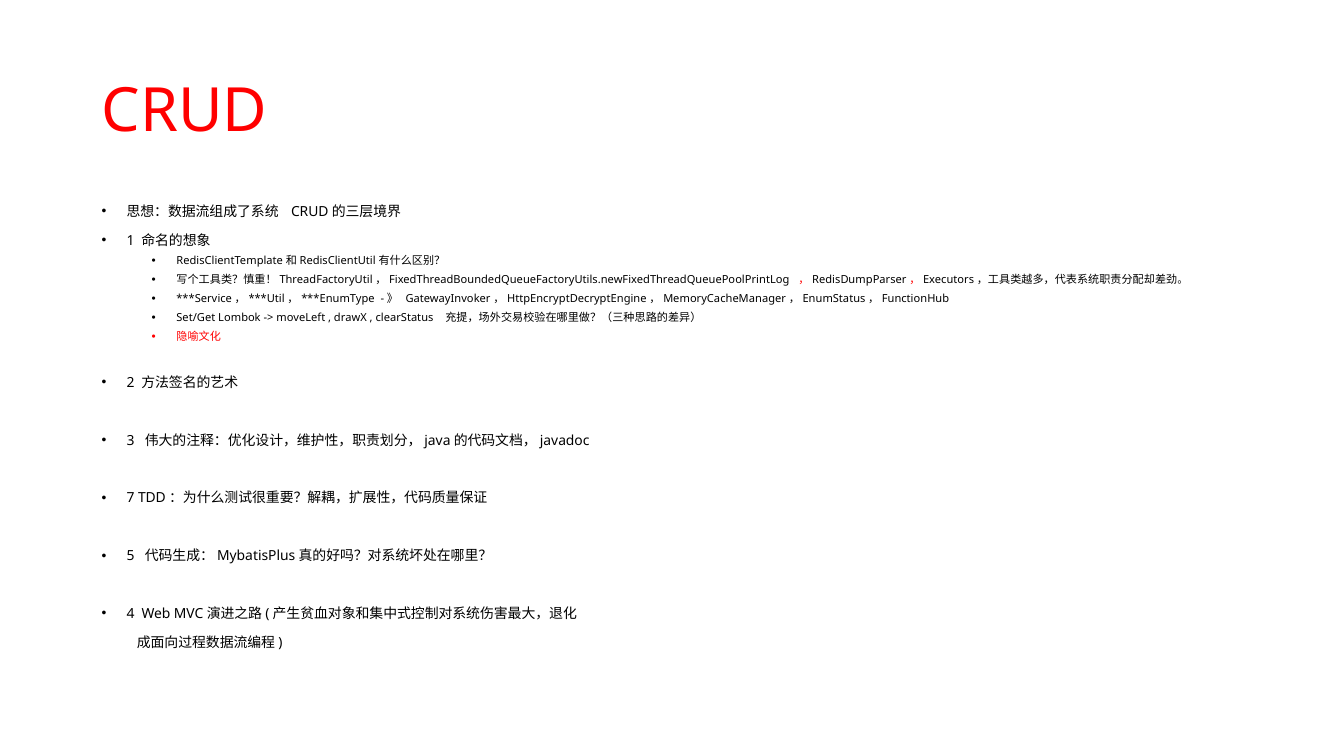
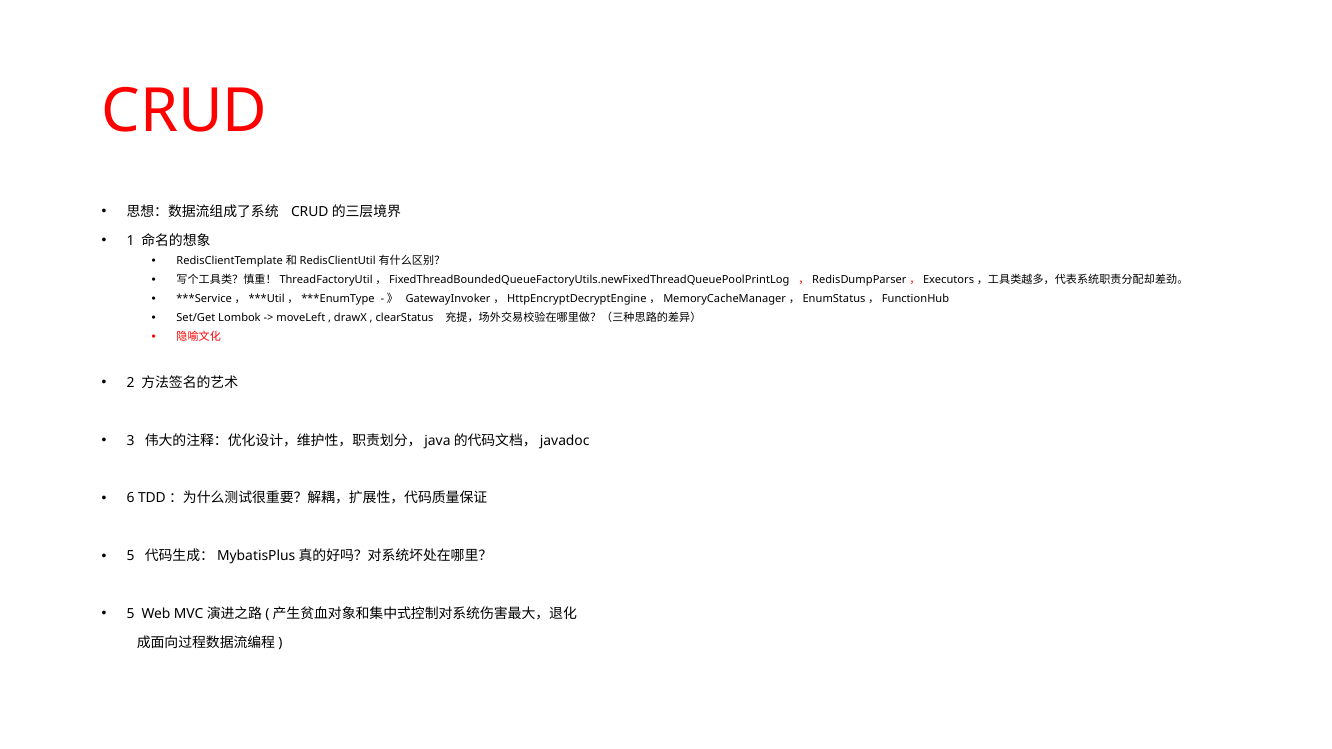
7: 7 -> 6
4 at (130, 614): 4 -> 5
